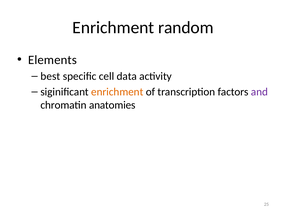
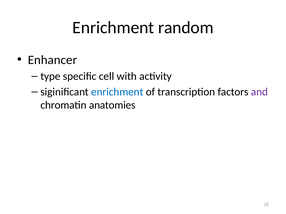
Elements: Elements -> Enhancer
best: best -> type
data: data -> with
enrichment at (117, 92) colour: orange -> blue
